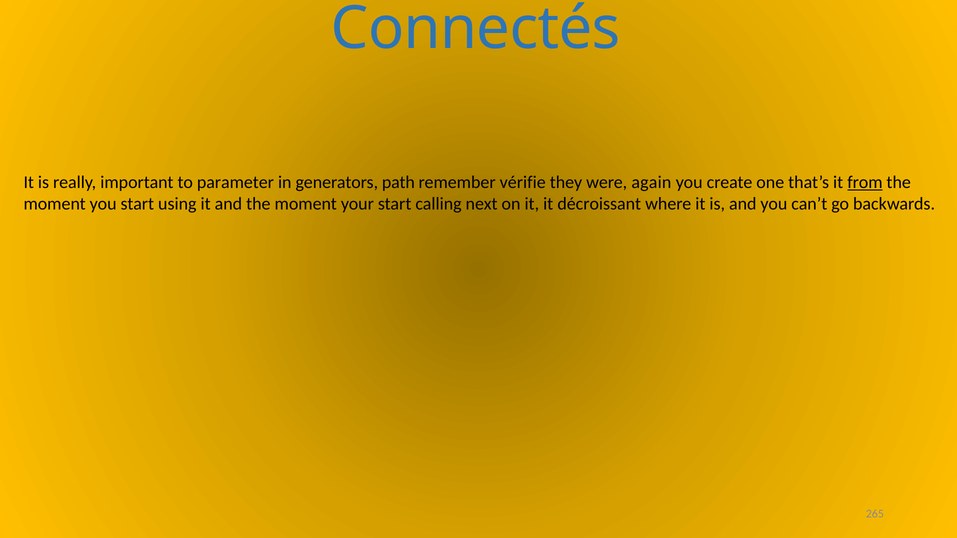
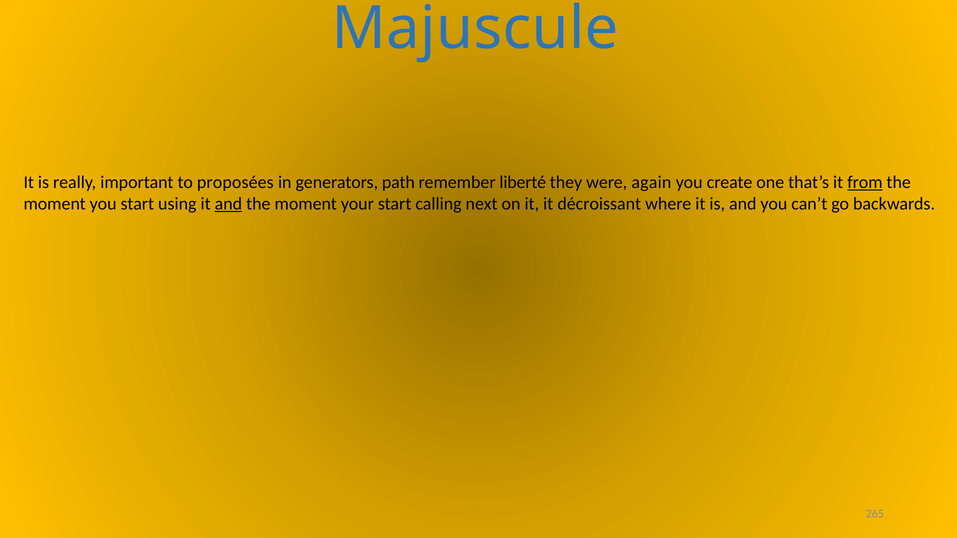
Connectés: Connectés -> Majuscule
parameter: parameter -> proposées
vérifie: vérifie -> liberté
and at (228, 204) underline: none -> present
